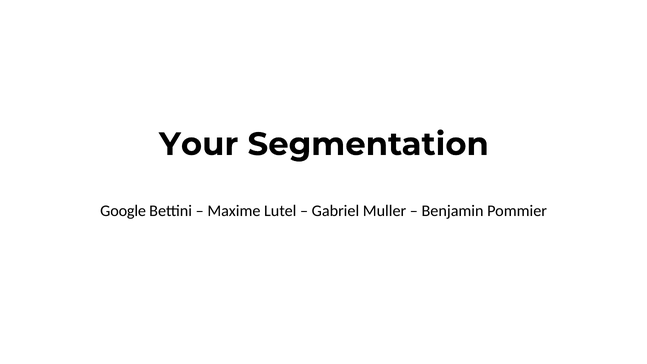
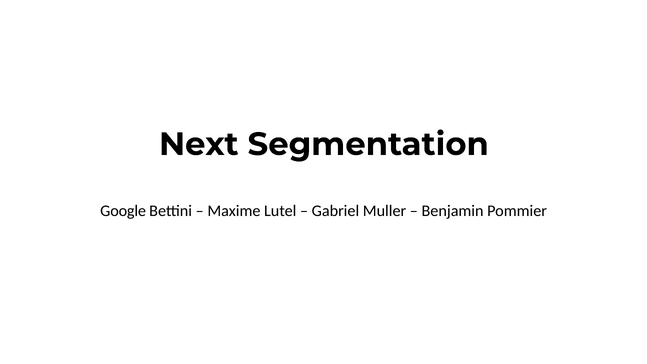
Your: Your -> Next
